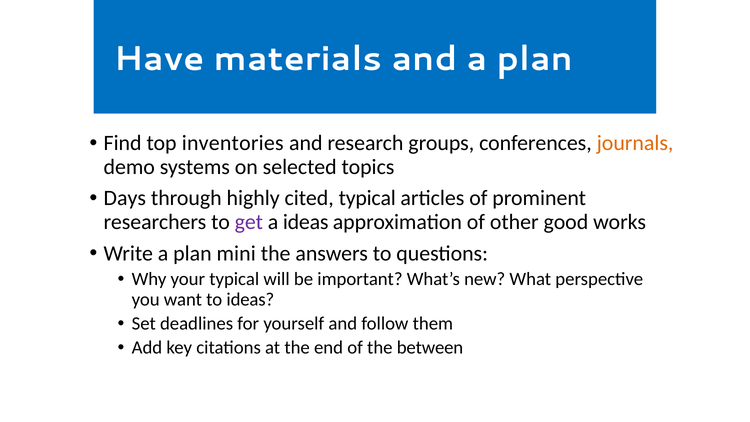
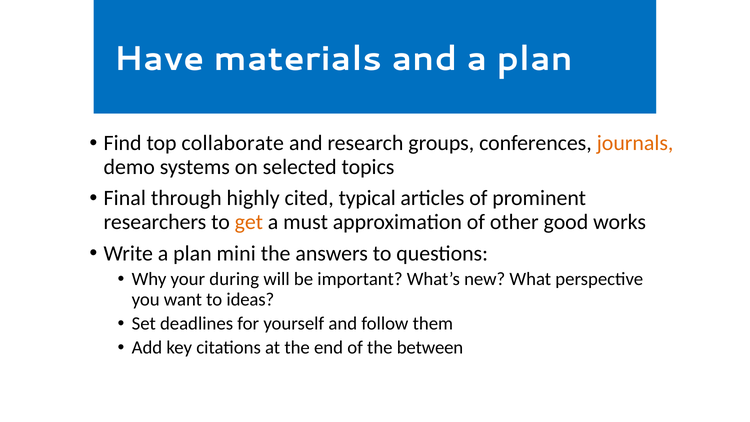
inventories: inventories -> collaborate
Days: Days -> Final
get colour: purple -> orange
a ideas: ideas -> must
your typical: typical -> during
